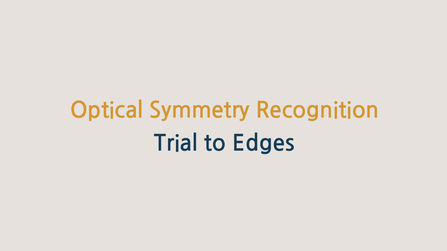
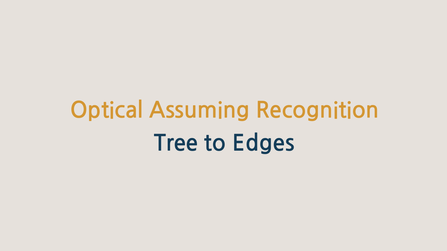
Symmetry: Symmetry -> Assuming
Trial: Trial -> Tree
